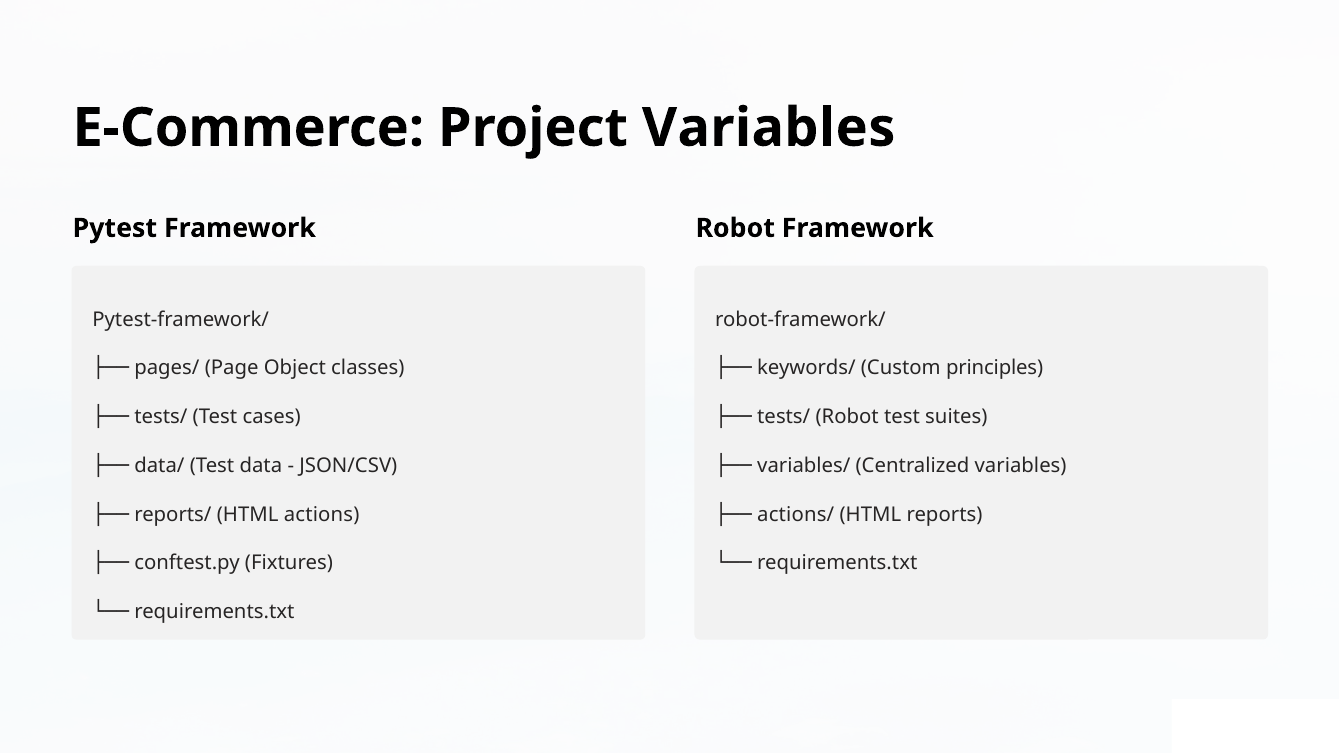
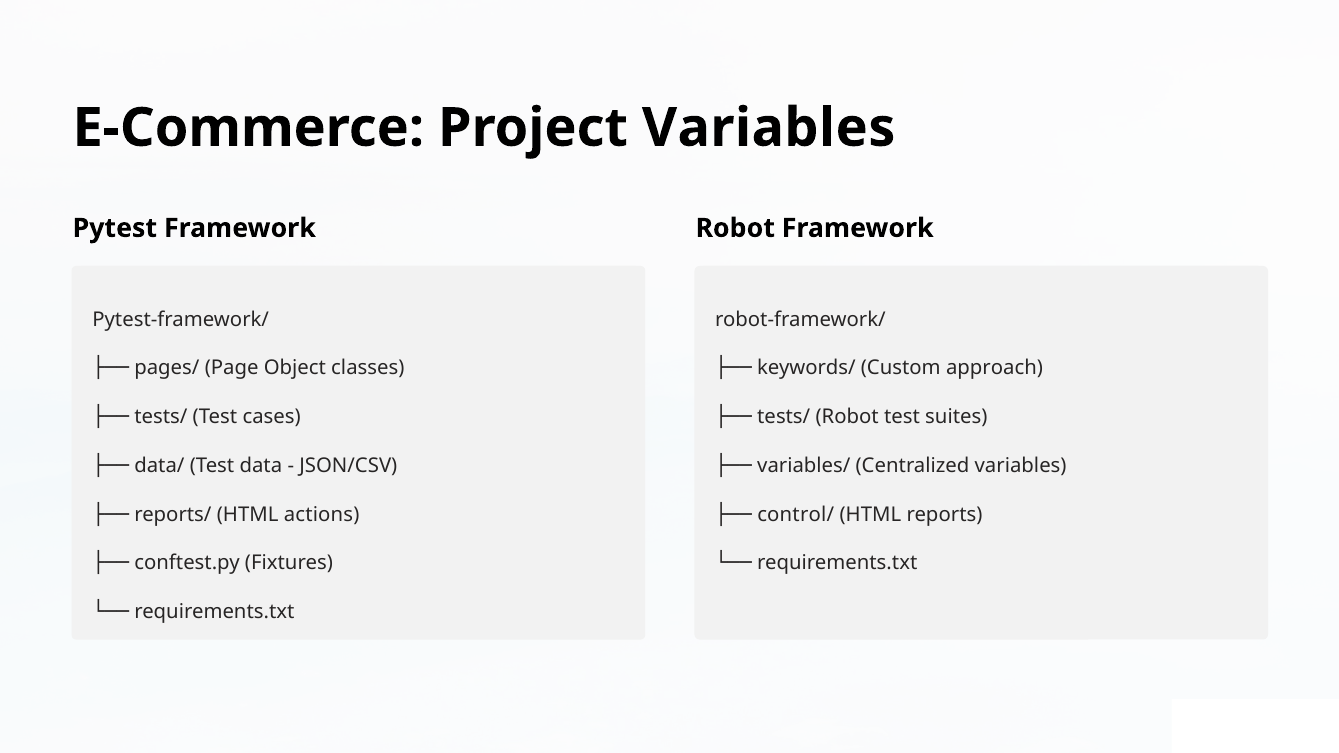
principles: principles -> approach
actions/: actions/ -> control/
